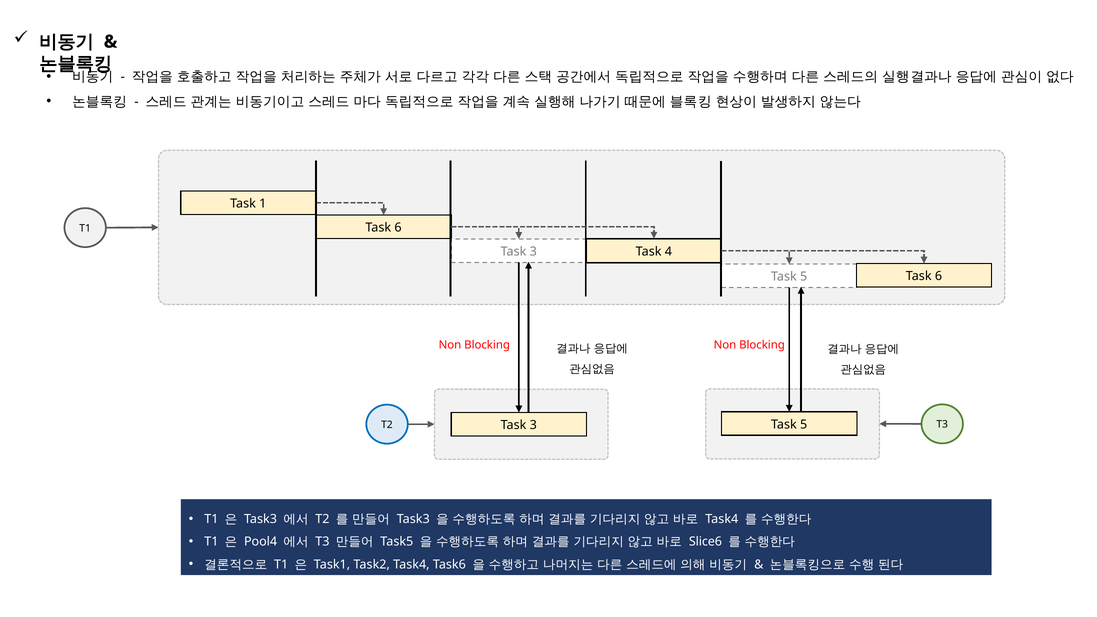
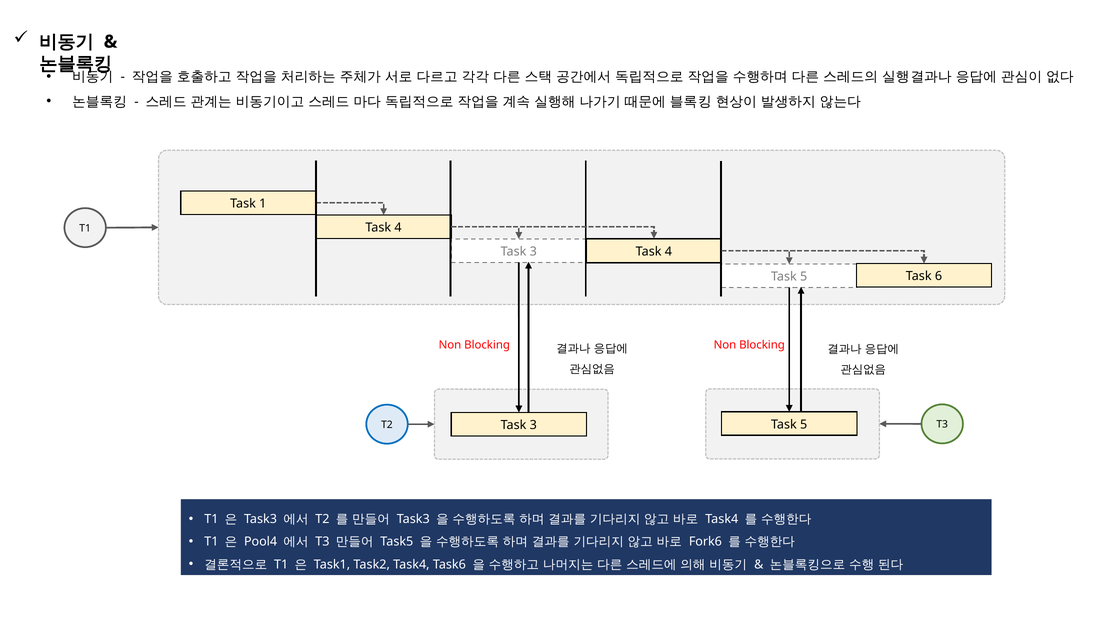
T1 Task 6: 6 -> 4
Slice6: Slice6 -> Fork6
